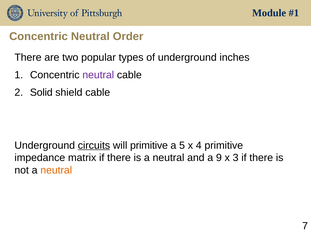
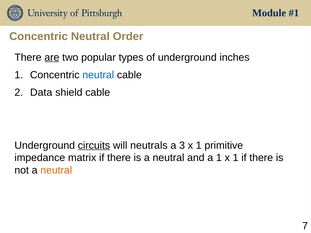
are underline: none -> present
neutral at (98, 75) colour: purple -> blue
Solid: Solid -> Data
will primitive: primitive -> neutrals
5: 5 -> 3
4 at (199, 146): 4 -> 1
a 9: 9 -> 1
3 at (236, 158): 3 -> 1
